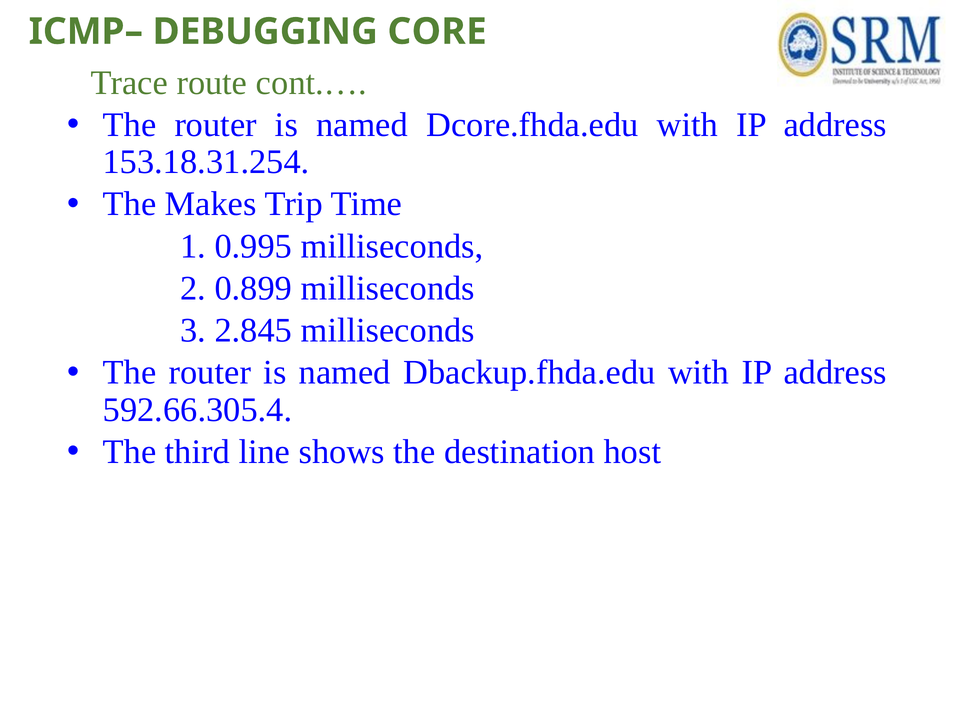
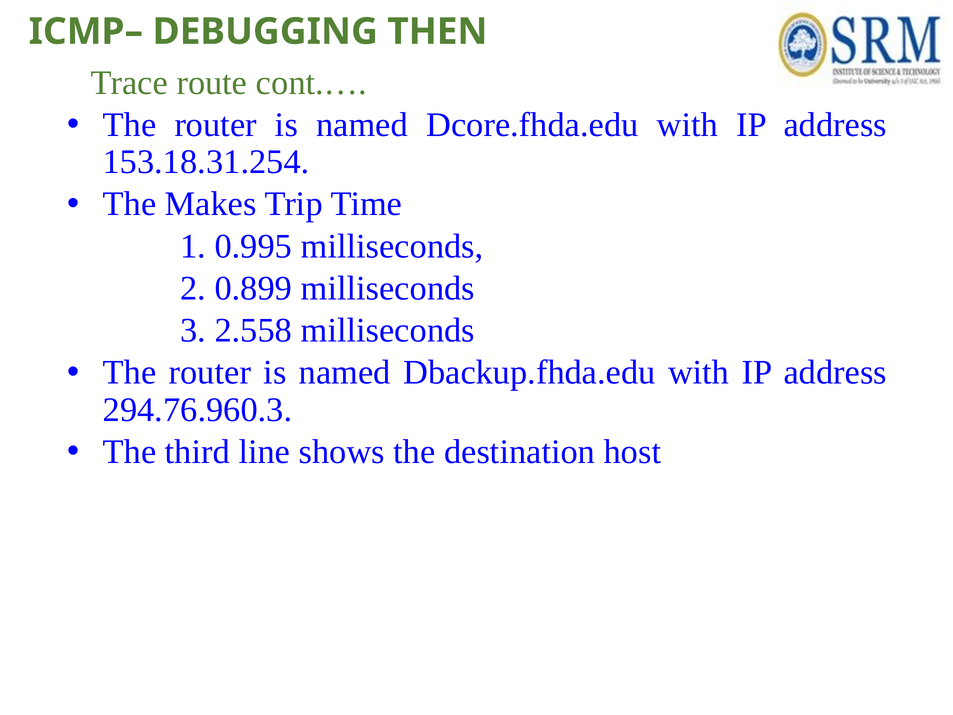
CORE: CORE -> THEN
2.845: 2.845 -> 2.558
592.66.305.4: 592.66.305.4 -> 294.76.960.3
